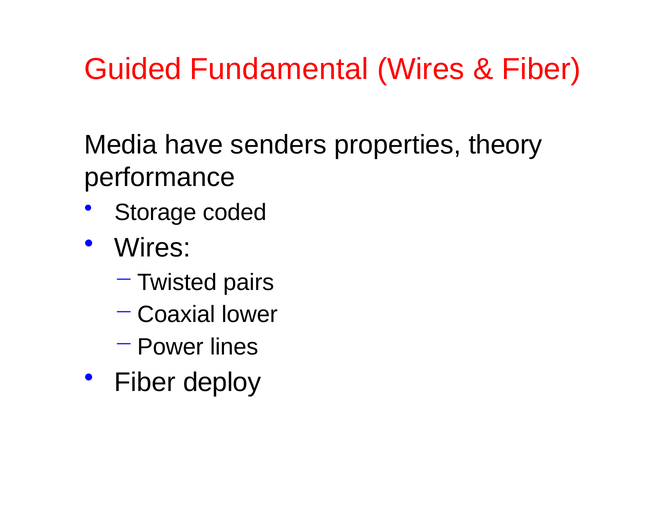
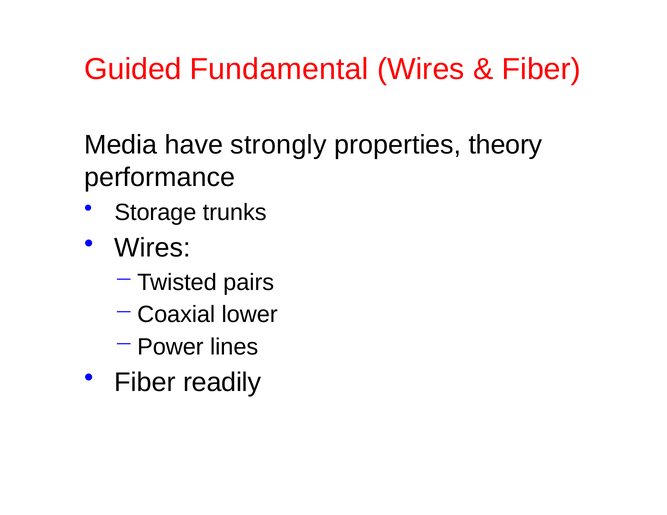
senders: senders -> strongly
coded: coded -> trunks
deploy: deploy -> readily
